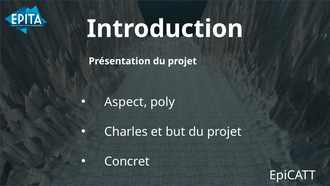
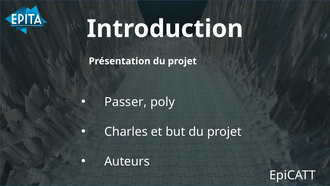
Aspect: Aspect -> Passer
Concret: Concret -> Auteurs
